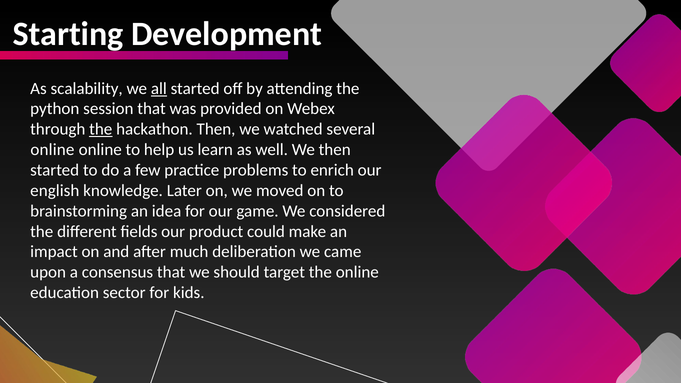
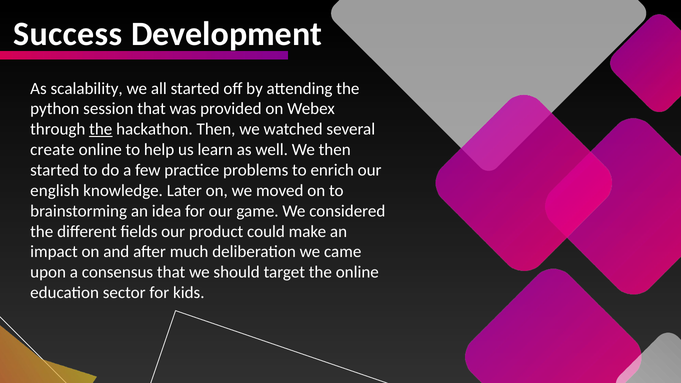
Starting: Starting -> Success
all underline: present -> none
online at (52, 150): online -> create
